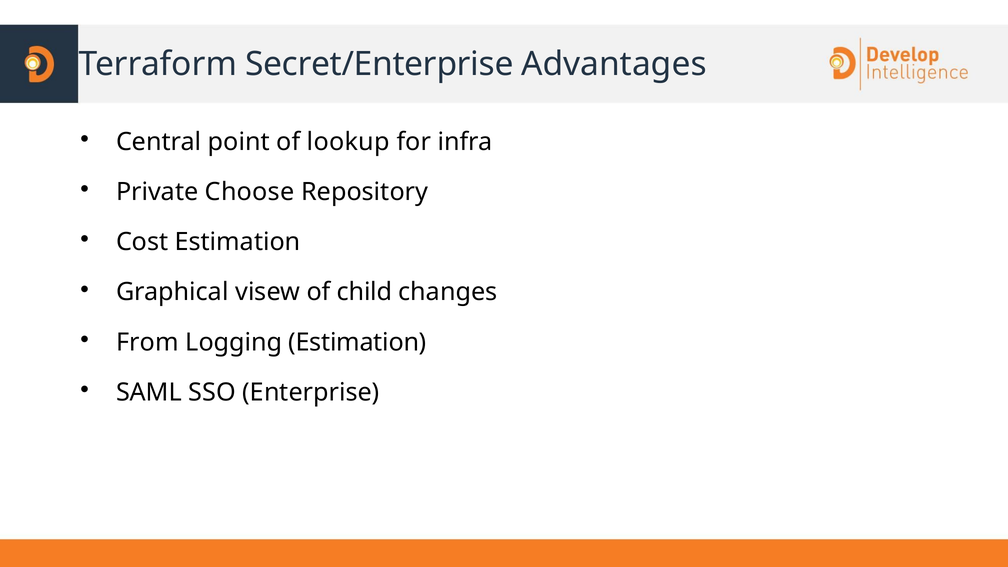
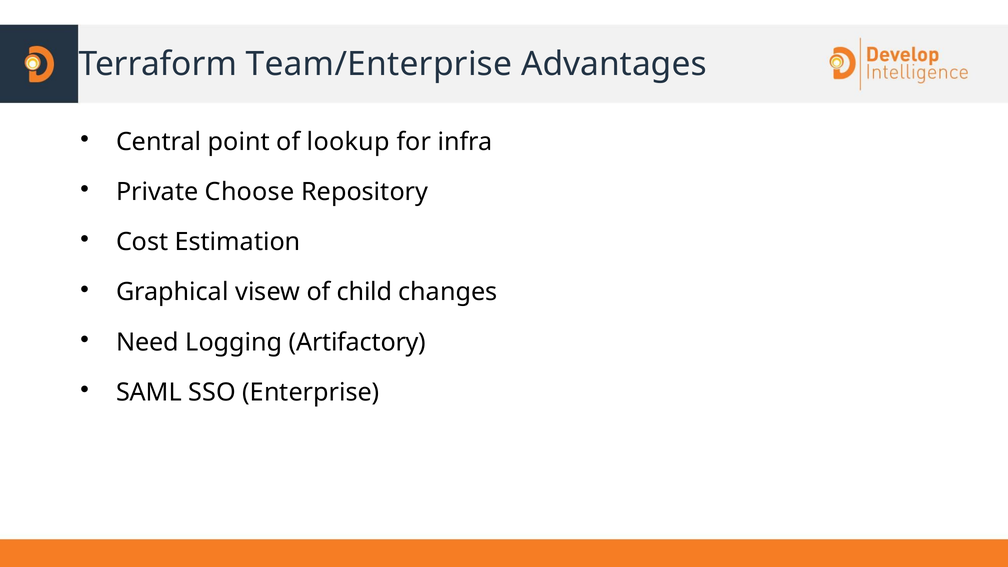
Secret/Enterprise: Secret/Enterprise -> Team/Enterprise
From: From -> Need
Logging Estimation: Estimation -> Artifactory
